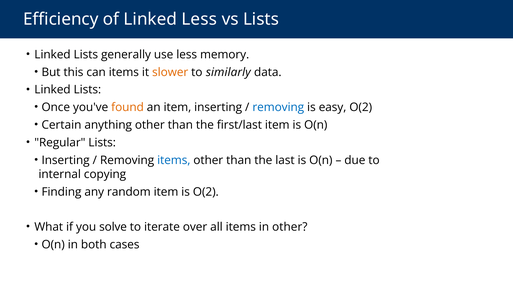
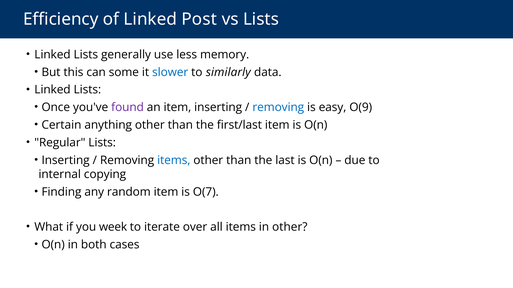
Linked Less: Less -> Post
can items: items -> some
slower colour: orange -> blue
found colour: orange -> purple
easy O(2: O(2 -> O(9
is O(2: O(2 -> O(7
solve: solve -> week
